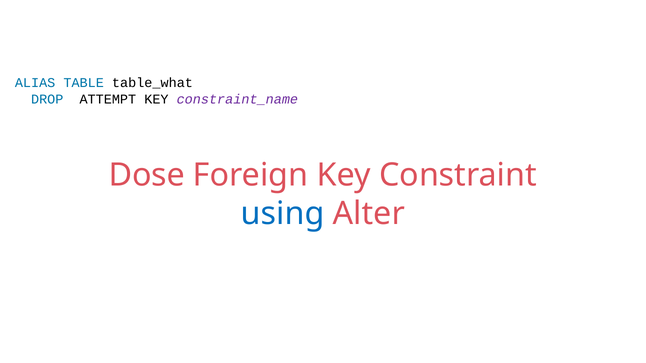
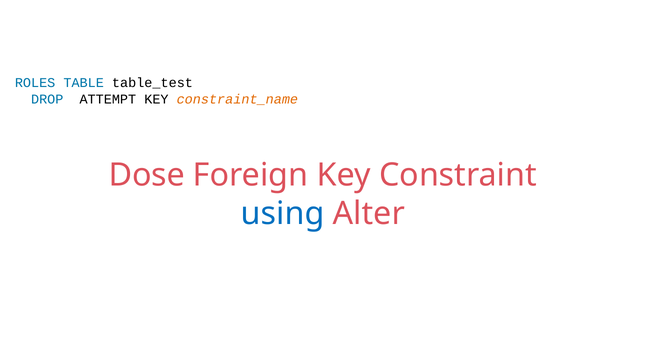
ALIAS: ALIAS -> ROLES
table_what: table_what -> table_test
constraint_name colour: purple -> orange
